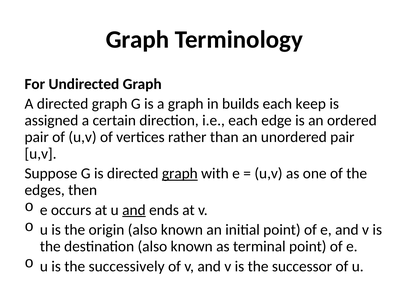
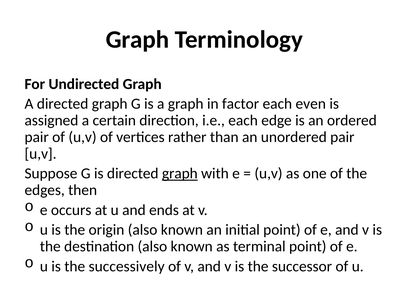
builds: builds -> factor
keep: keep -> even
and at (134, 210) underline: present -> none
